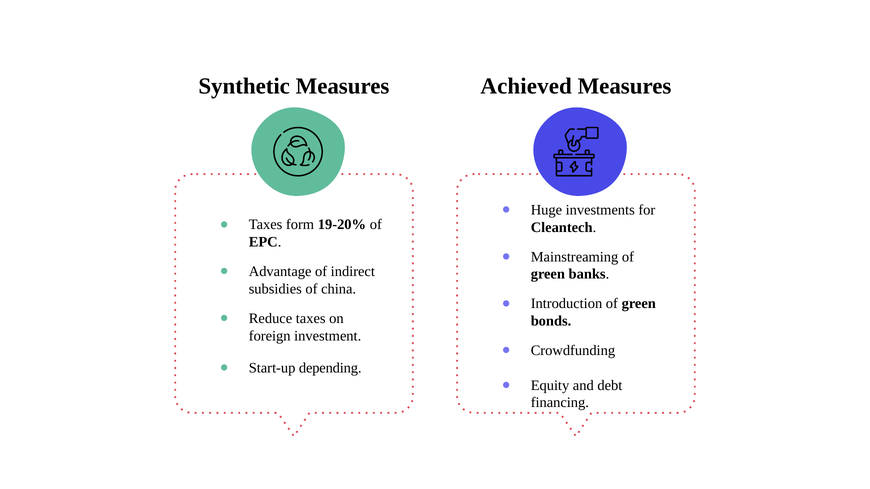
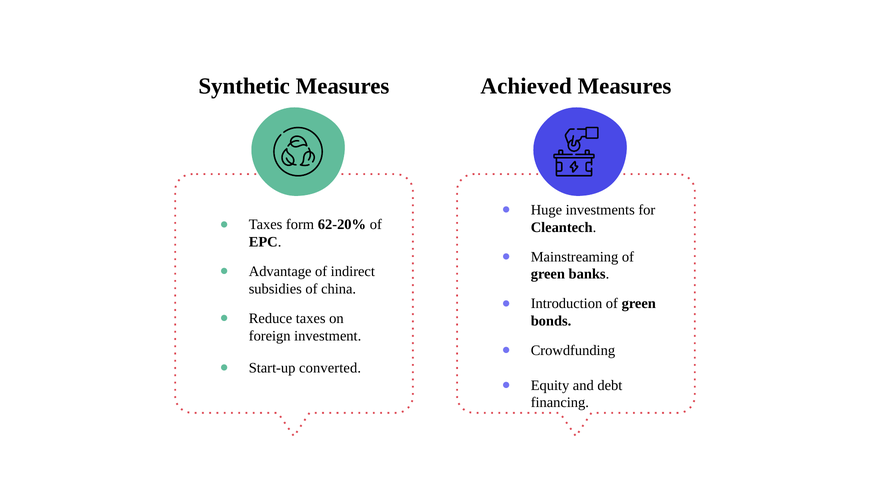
19-20%: 19-20% -> 62-20%
depending: depending -> converted
